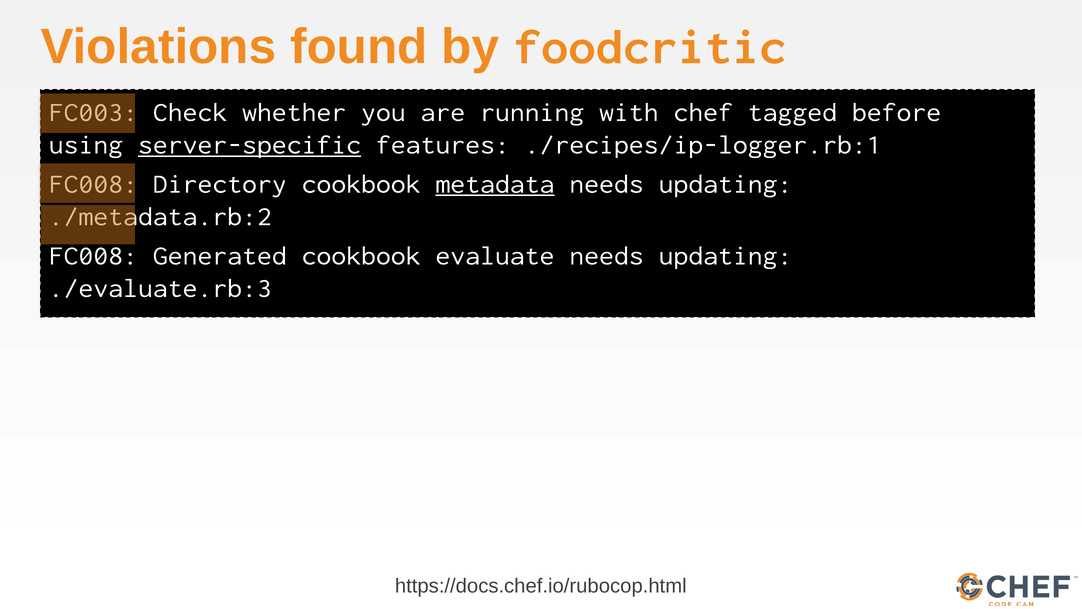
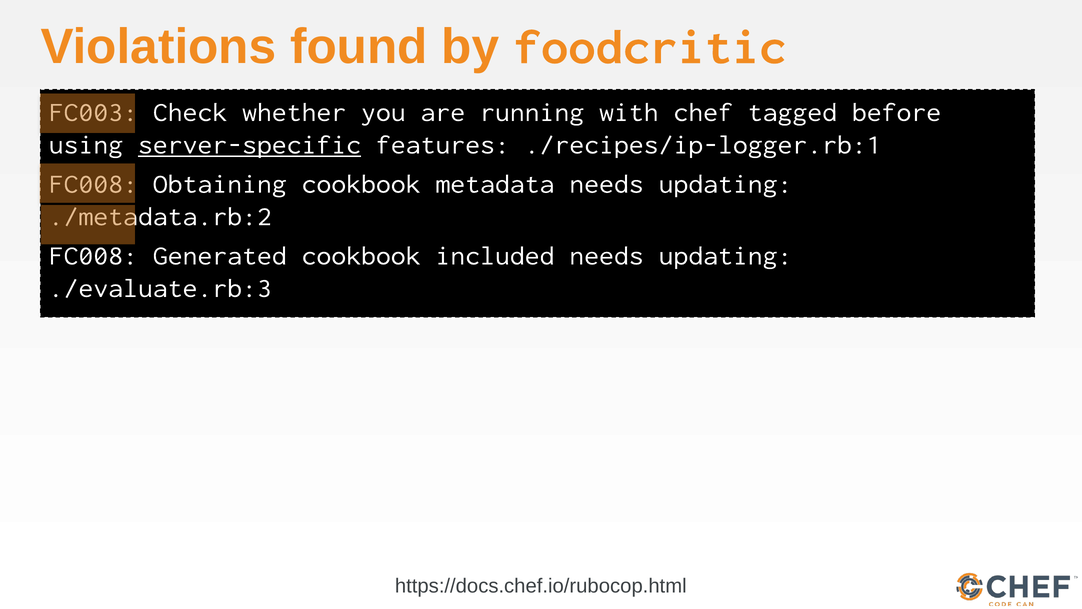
Directory: Directory -> Obtaining
metadata underline: present -> none
evaluate: evaluate -> included
